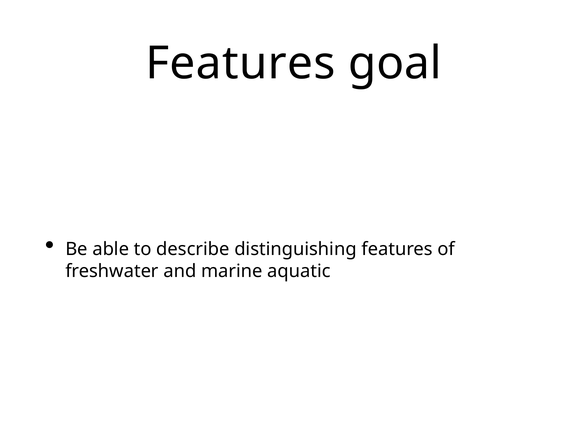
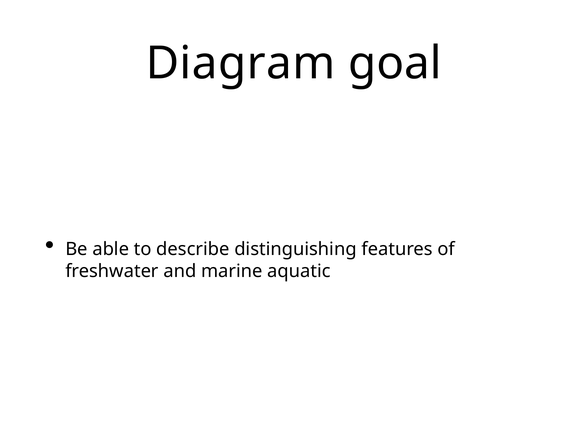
Features at (240, 63): Features -> Diagram
